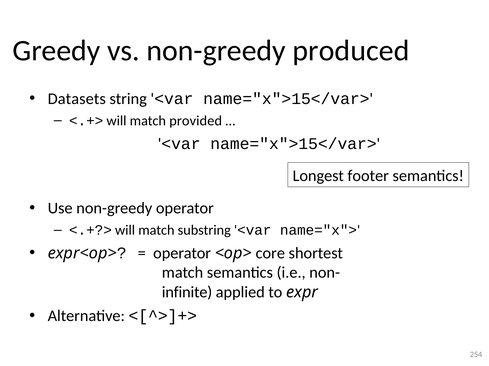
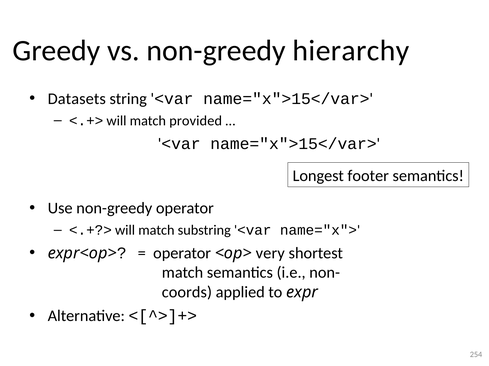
produced: produced -> hierarchy
core: core -> very
infinite: infinite -> coords
